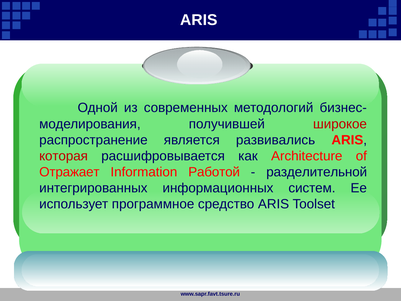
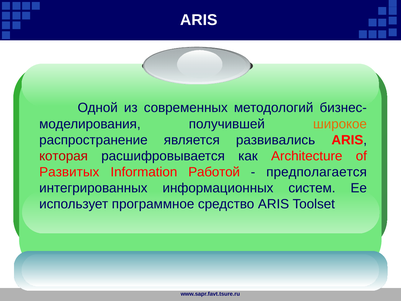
широкое colour: red -> orange
Отражает: Отражает -> Развитых
разделительной: разделительной -> предполагается
